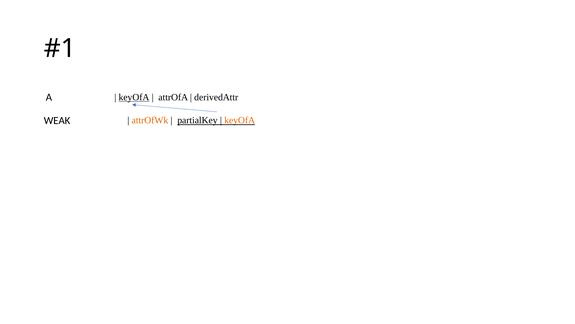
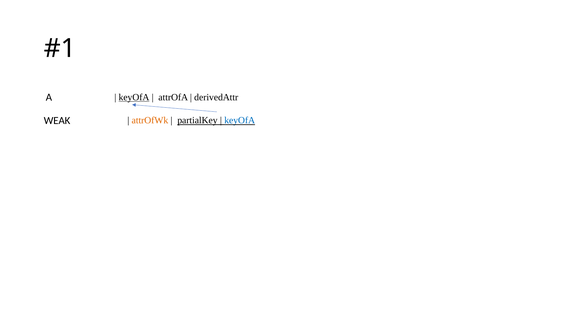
keyOfA at (240, 120) colour: orange -> blue
